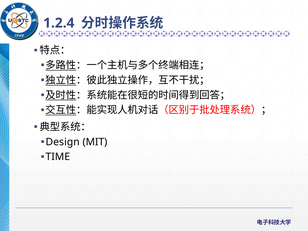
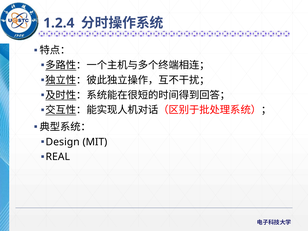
TIME: TIME -> REAL
